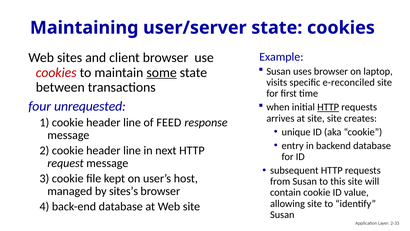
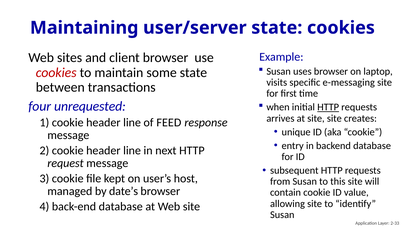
some underline: present -> none
e-reconciled: e-reconciled -> e-messaging
sites’s: sites’s -> date’s
